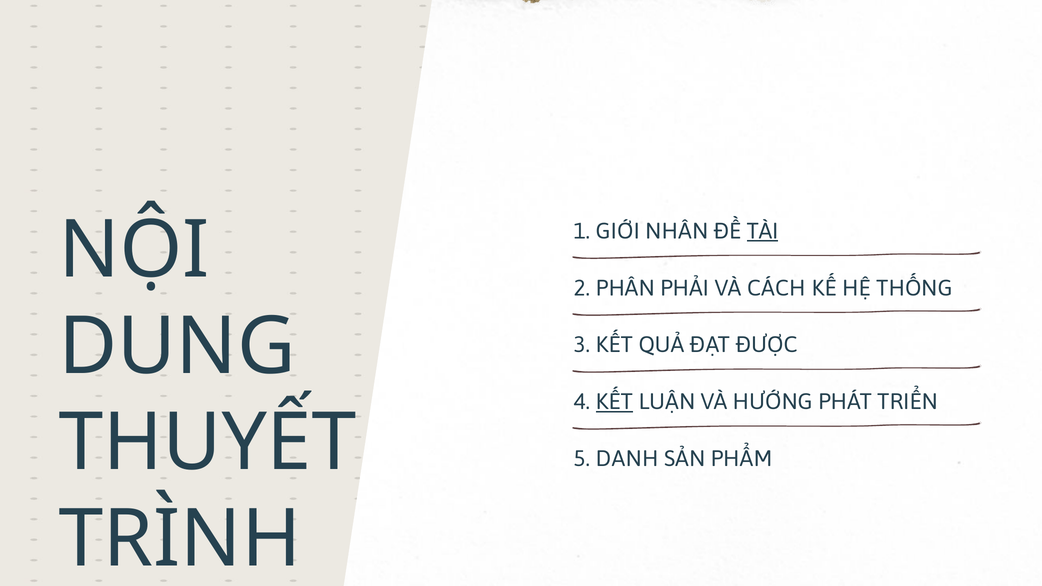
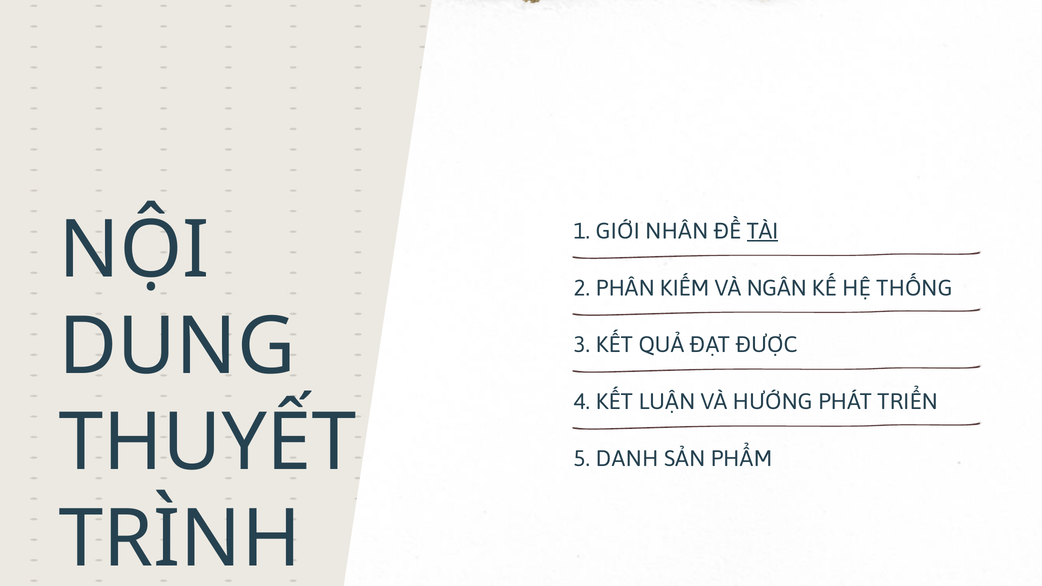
PHẢI: PHẢI -> KIẾM
CÁCH: CÁCH -> NGÂN
KẾT at (615, 402) underline: present -> none
